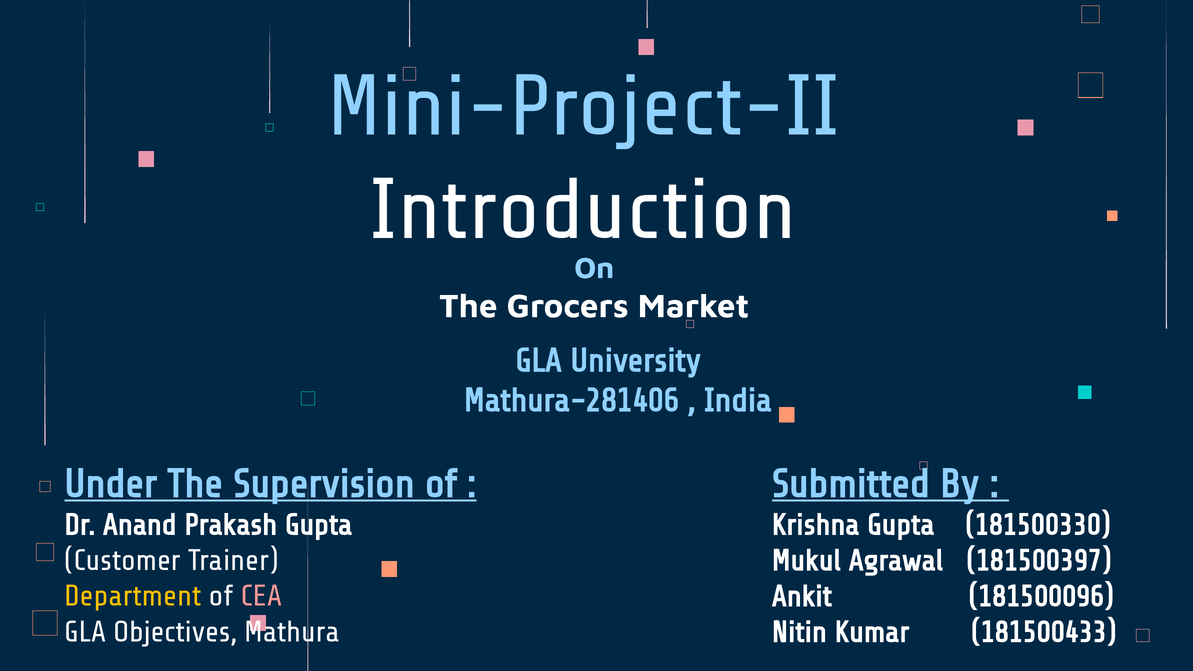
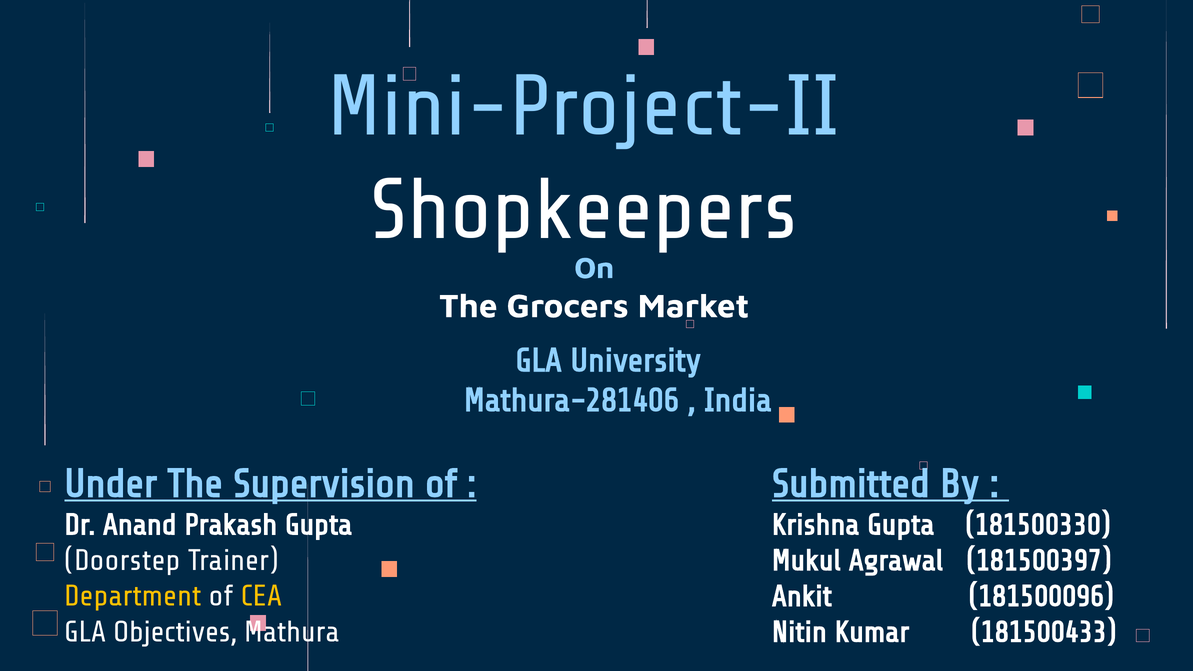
Introduction: Introduction -> Shopkeepers
Customer: Customer -> Doorstep
CEA colour: pink -> yellow
